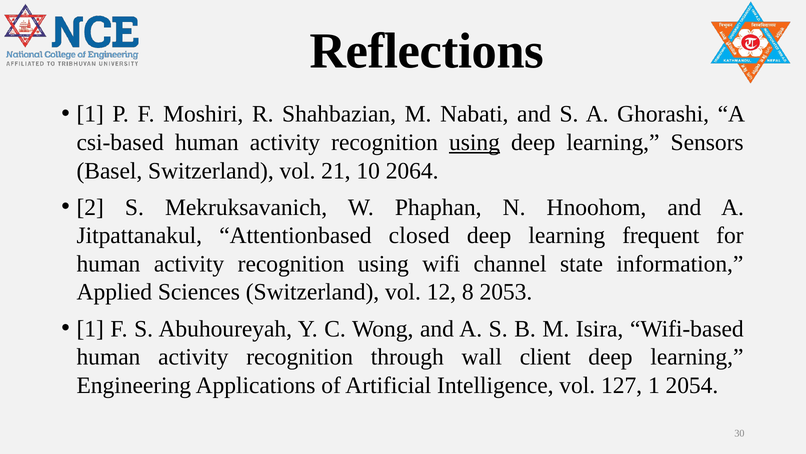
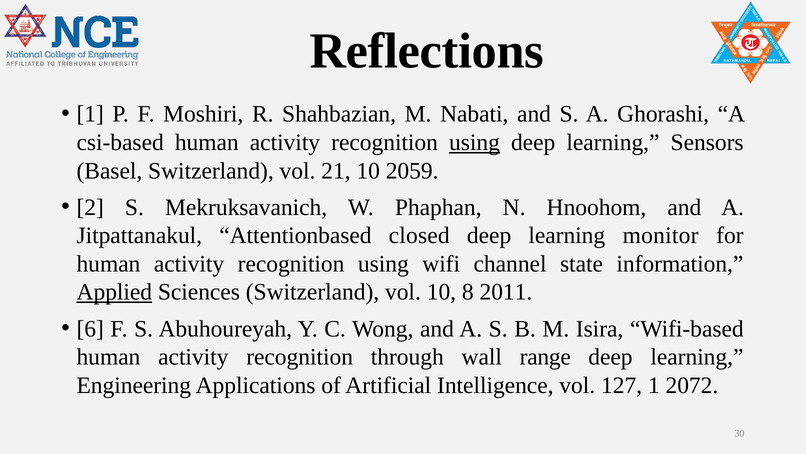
2064: 2064 -> 2059
frequent: frequent -> monitor
Applied underline: none -> present
vol 12: 12 -> 10
2053: 2053 -> 2011
1 at (90, 328): 1 -> 6
client: client -> range
2054: 2054 -> 2072
